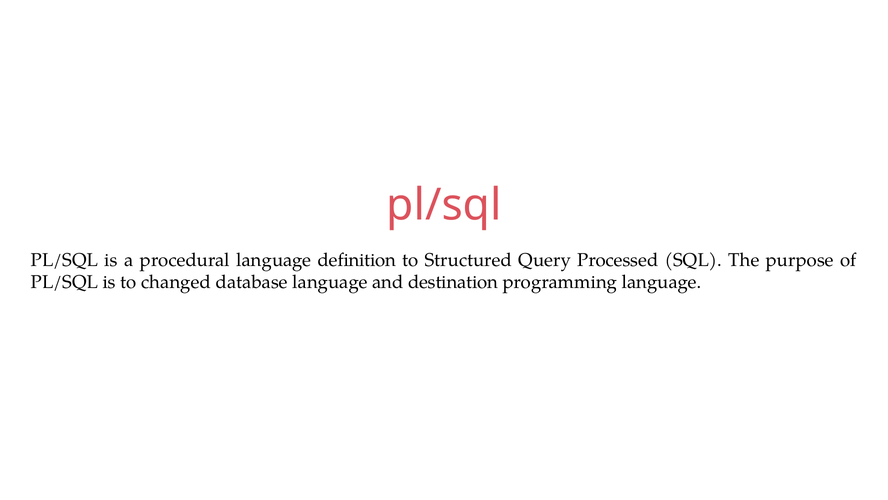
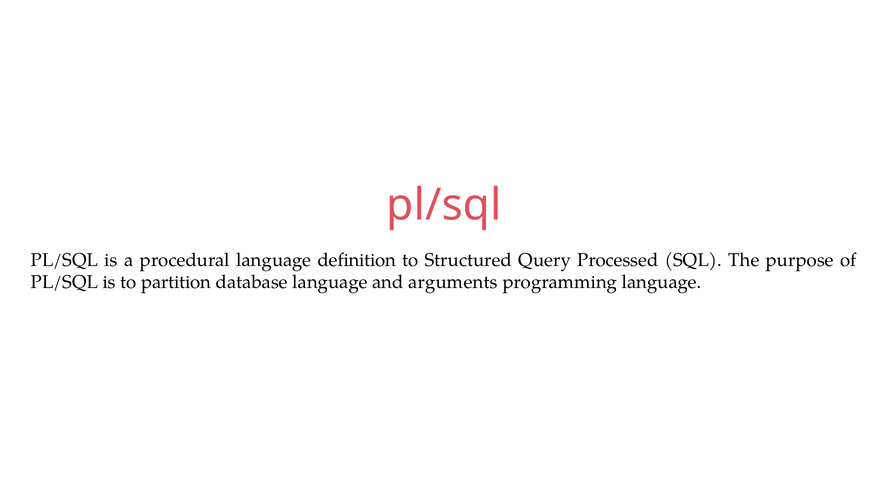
changed: changed -> partition
destination: destination -> arguments
